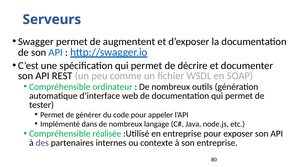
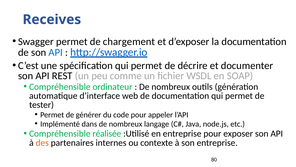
Serveurs: Serveurs -> Receives
augmentent: augmentent -> chargement
des colour: purple -> orange
